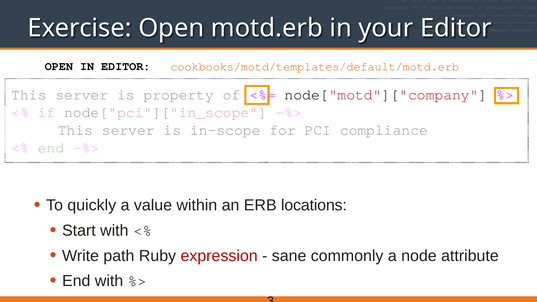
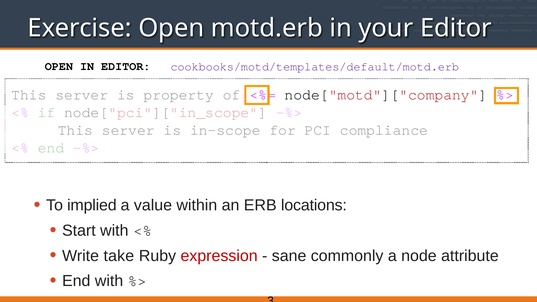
cookbooks/motd/templates/default/motd.erb colour: orange -> purple
quickly: quickly -> implied
path: path -> take
